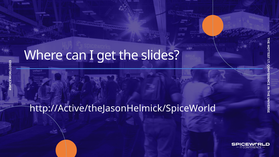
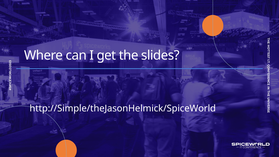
http://Active/theJasonHelmick/SpiceWorld: http://Active/theJasonHelmick/SpiceWorld -> http://Simple/theJasonHelmick/SpiceWorld
